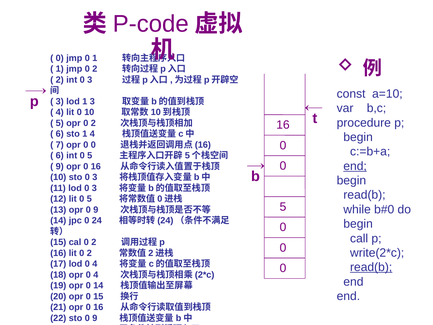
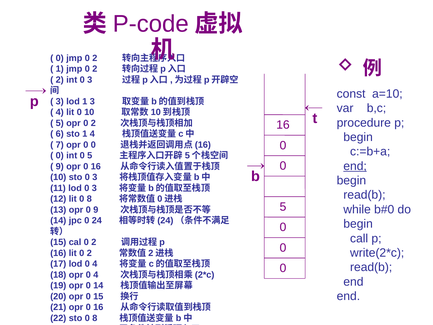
0 jmp 0 1: 1 -> 2
6 at (60, 155): 6 -> 0
lit 0 5: 5 -> 8
read(b at (371, 267) underline: present -> none
sto 0 9: 9 -> 8
